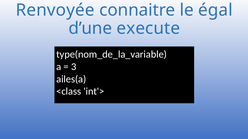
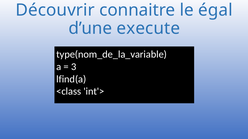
Renvoyée: Renvoyée -> Découvrir
ailes(a: ailes(a -> lfind(a
